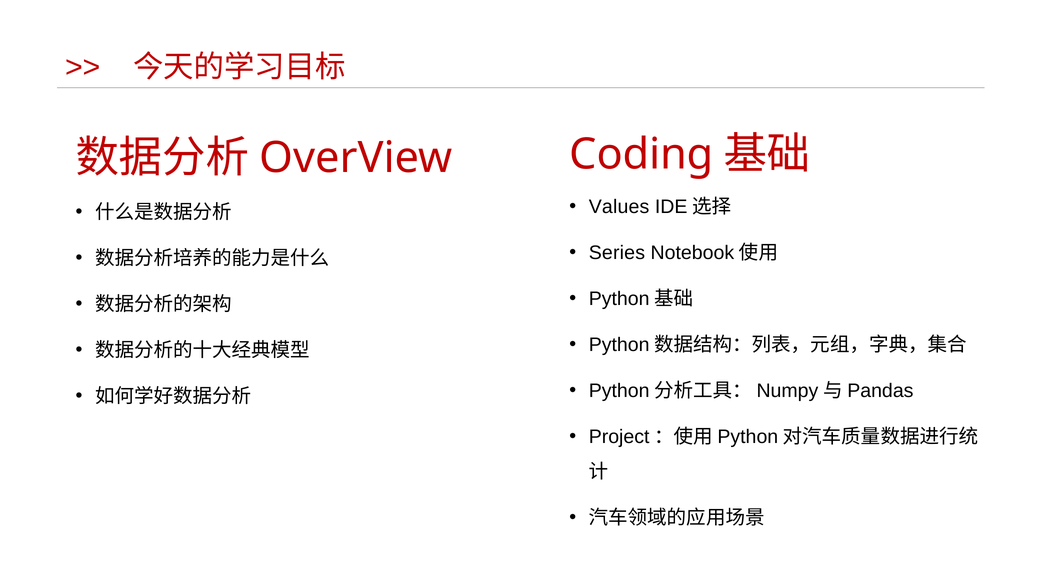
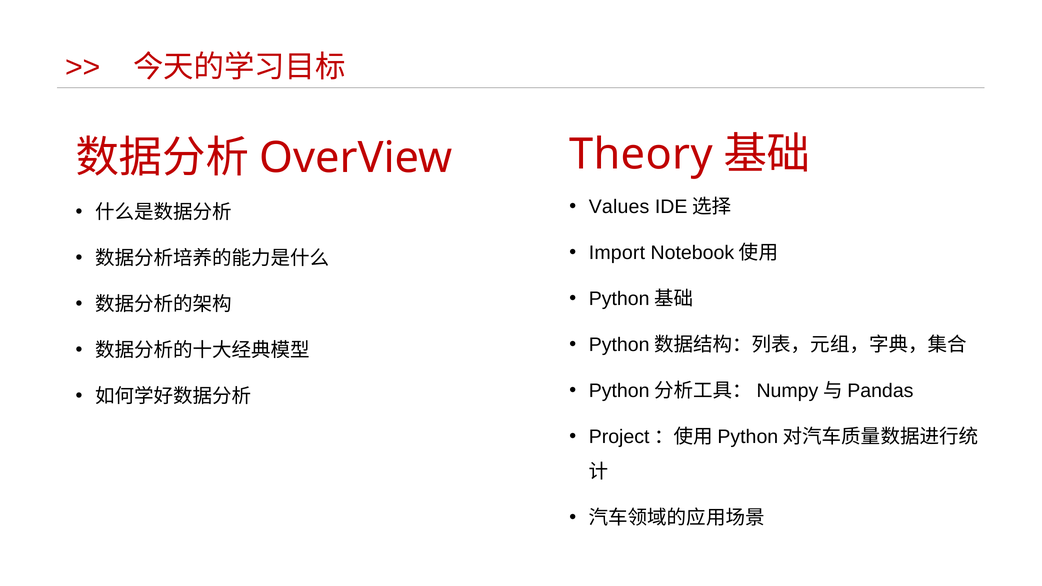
Coding: Coding -> Theory
Series: Series -> Import
